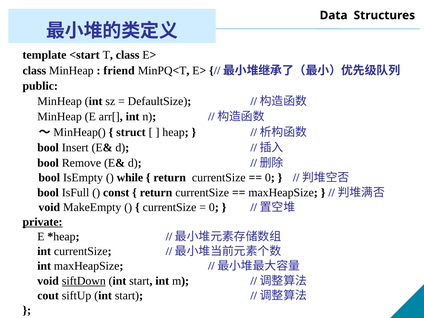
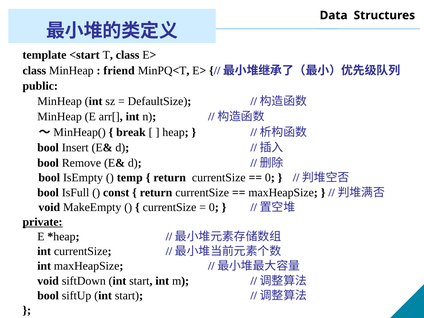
struct: struct -> break
while: while -> temp
siftDown underline: present -> none
cout at (48, 296): cout -> bool
